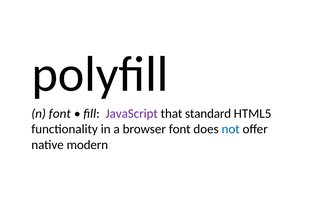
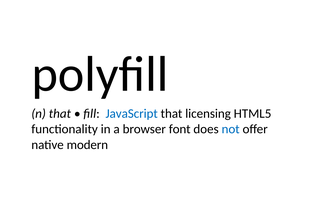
n font: font -> that
JavaScript colour: purple -> blue
standard: standard -> licensing
